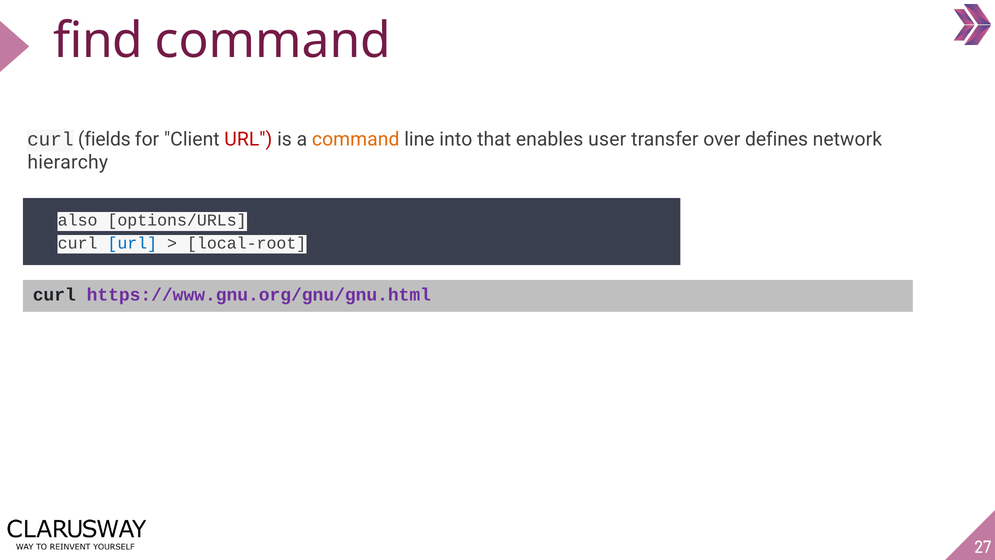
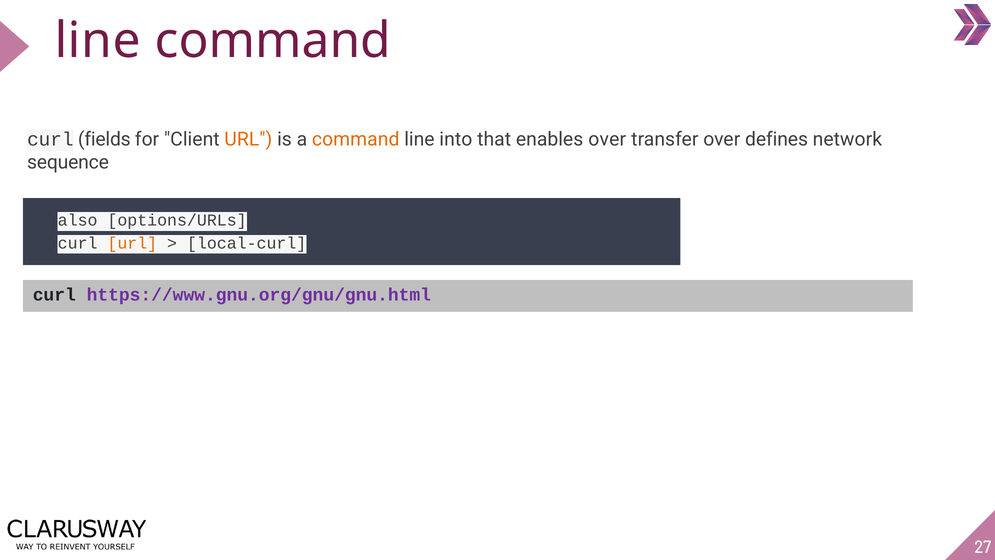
find at (98, 41): find -> line
URL at (248, 139) colour: red -> orange
enables user: user -> over
hierarchy: hierarchy -> sequence
url at (132, 243) colour: blue -> orange
local-root: local-root -> local-curl
